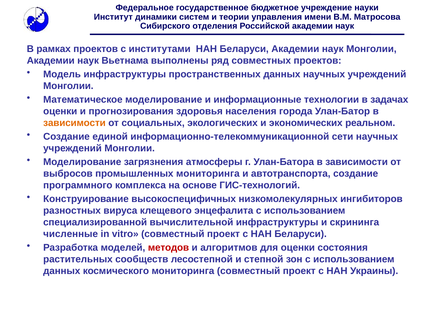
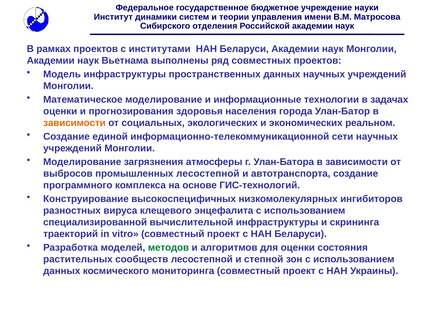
промышленных мониторинга: мониторинга -> лесостепной
численные: численные -> траекторий
методов colour: red -> green
